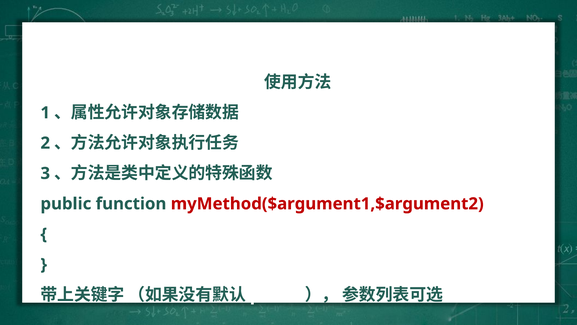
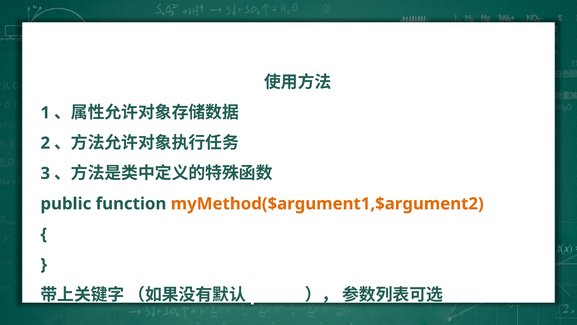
myMethod($argument1,$argument2 colour: red -> orange
